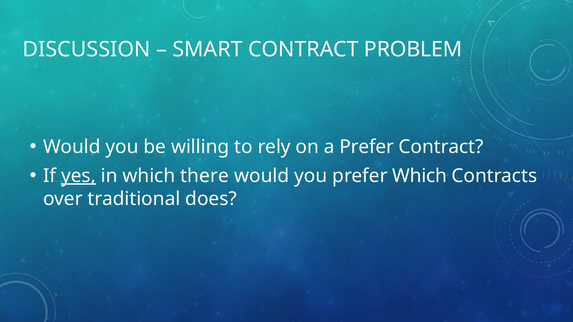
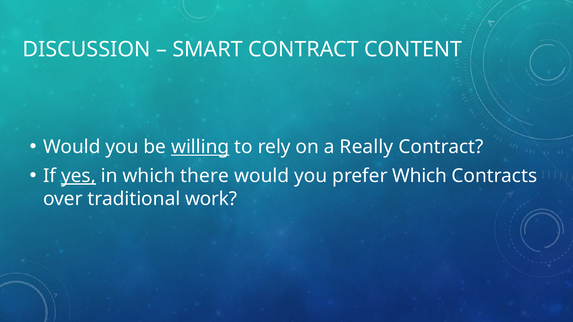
PROBLEM: PROBLEM -> CONTENT
willing underline: none -> present
a Prefer: Prefer -> Really
does: does -> work
